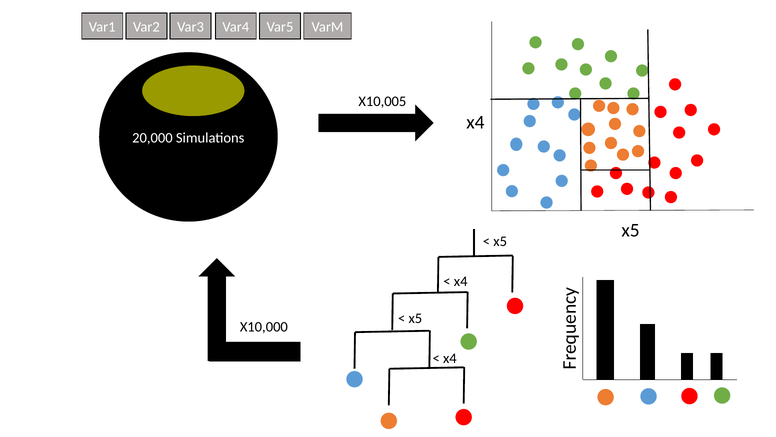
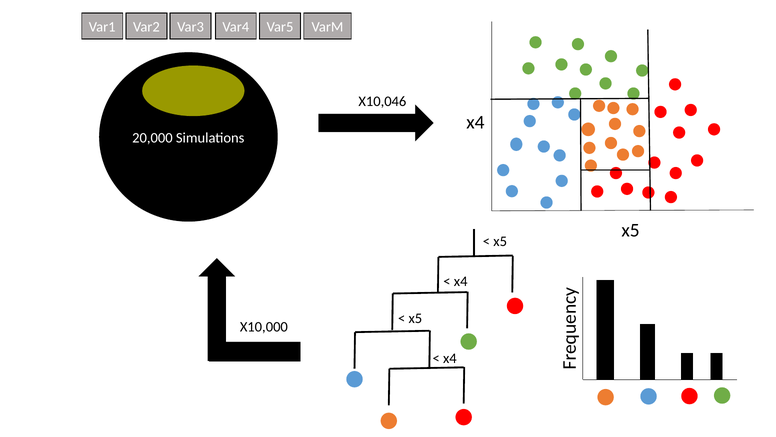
X10,005: X10,005 -> X10,046
